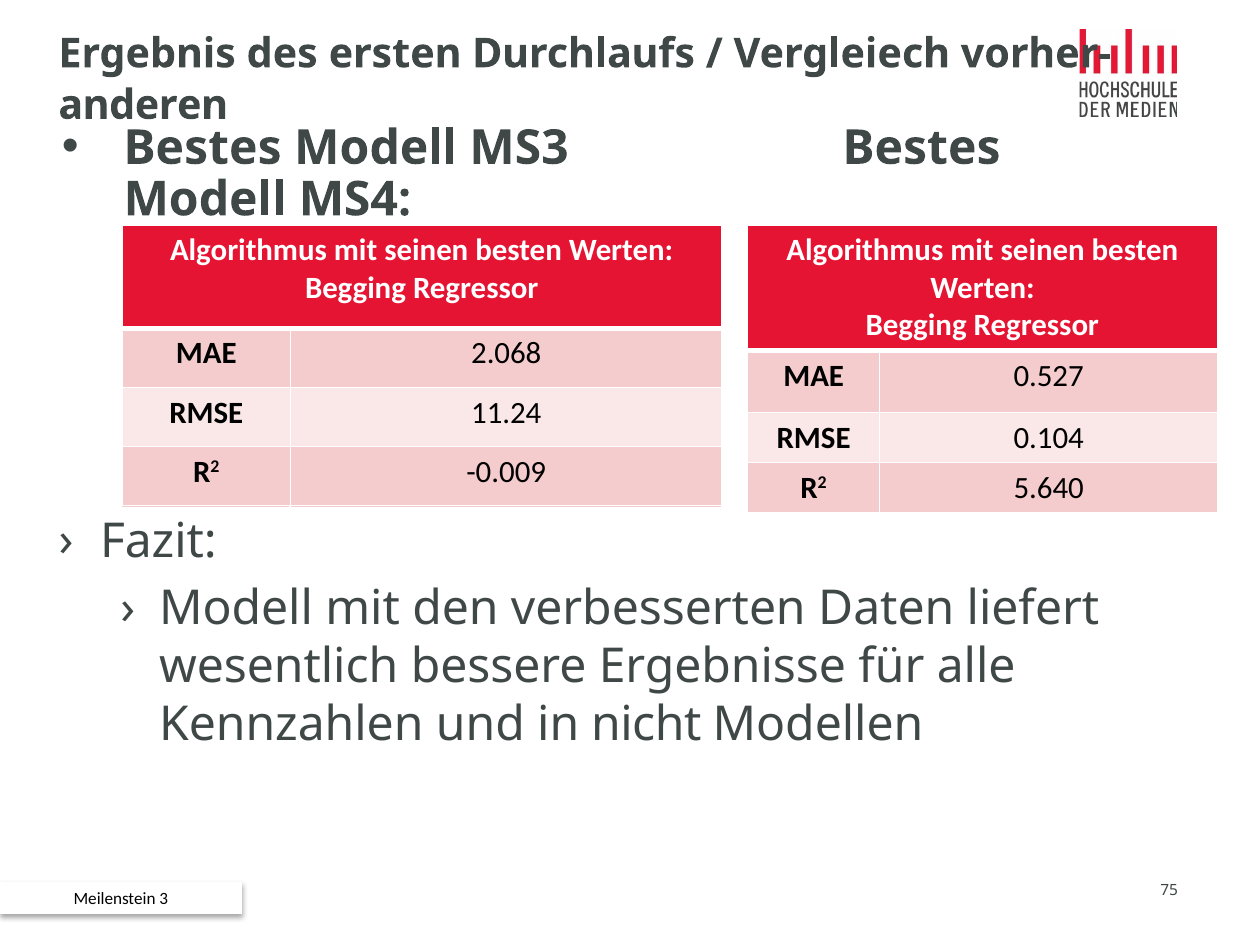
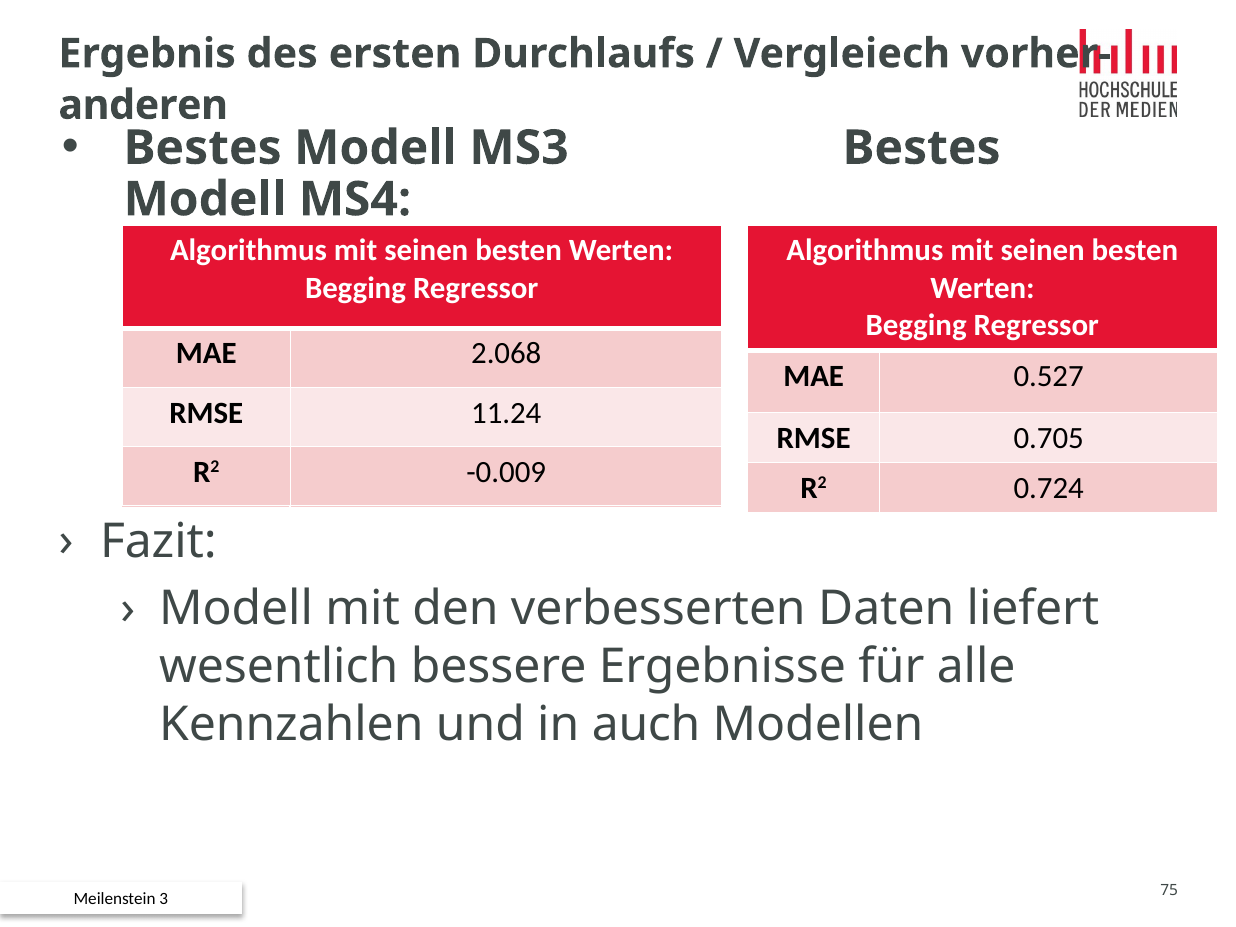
0.104: 0.104 -> 0.705
5.640: 5.640 -> 0.724
nicht: nicht -> auch
